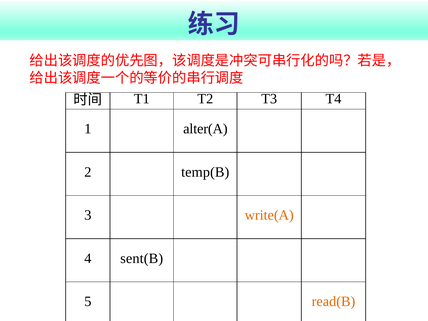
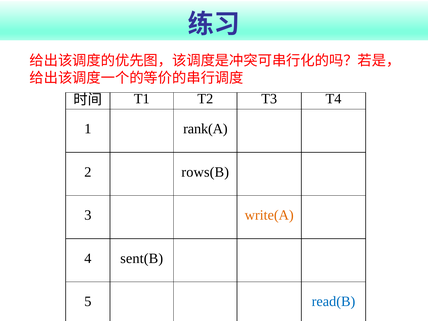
alter(A: alter(A -> rank(A
temp(B: temp(B -> rows(B
read(B colour: orange -> blue
